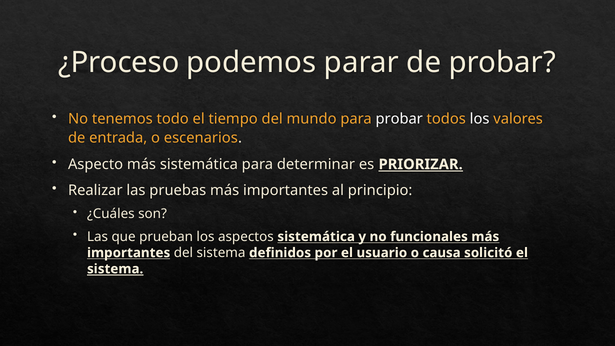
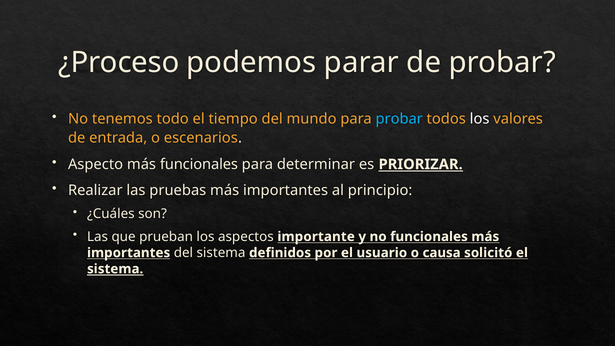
probar at (399, 119) colour: white -> light blue
más sistemática: sistemática -> funcionales
aspectos sistemática: sistemática -> importante
